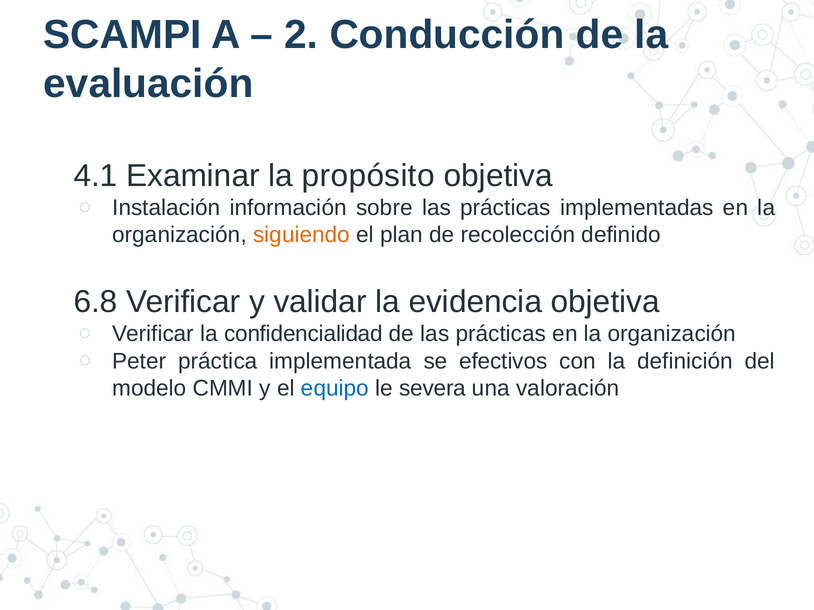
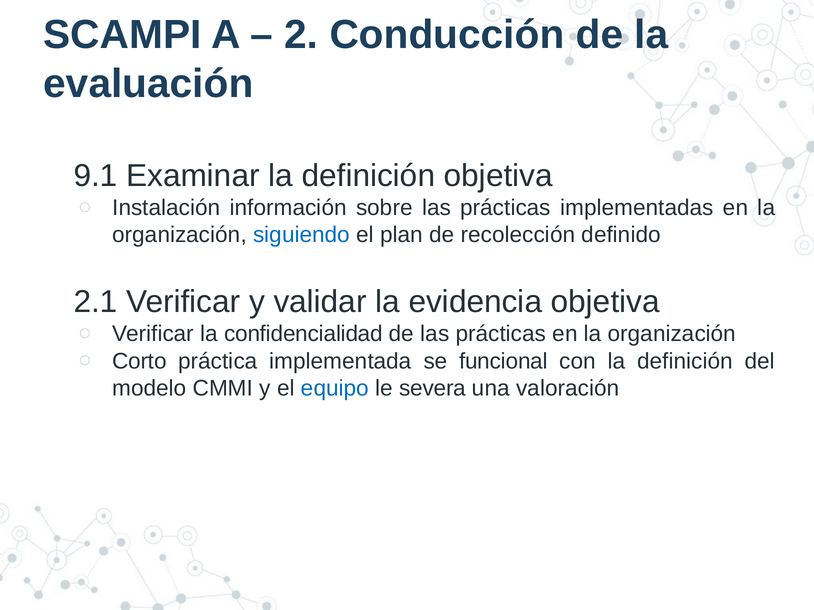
4.1: 4.1 -> 9.1
Examinar la propósito: propósito -> definición
siguiendo colour: orange -> blue
6.8: 6.8 -> 2.1
Peter: Peter -> Corto
efectivos: efectivos -> funcional
